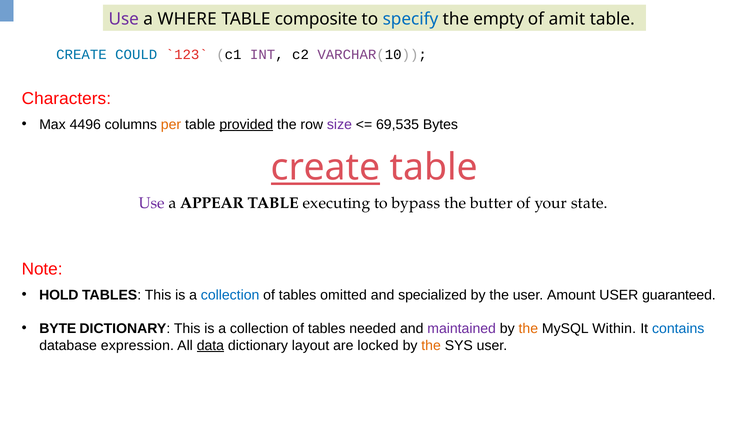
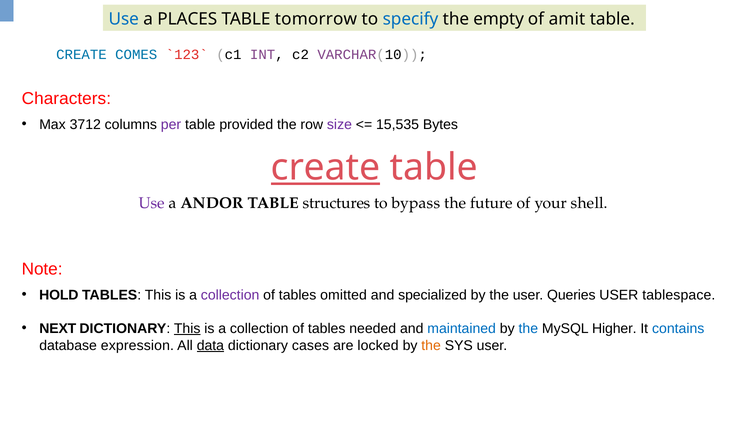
Use at (124, 19) colour: purple -> blue
WHERE: WHERE -> PLACES
composite: composite -> tomorrow
COULD: COULD -> COMES
4496: 4496 -> 3712
per colour: orange -> purple
provided underline: present -> none
69,535: 69,535 -> 15,535
APPEAR: APPEAR -> ANDOR
executing: executing -> structures
butter: butter -> future
state: state -> shell
collection at (230, 295) colour: blue -> purple
Amount: Amount -> Queries
guaranteed: guaranteed -> tablespace
BYTE: BYTE -> NEXT
This at (187, 329) underline: none -> present
maintained colour: purple -> blue
the at (528, 329) colour: orange -> blue
Within: Within -> Higher
layout: layout -> cases
